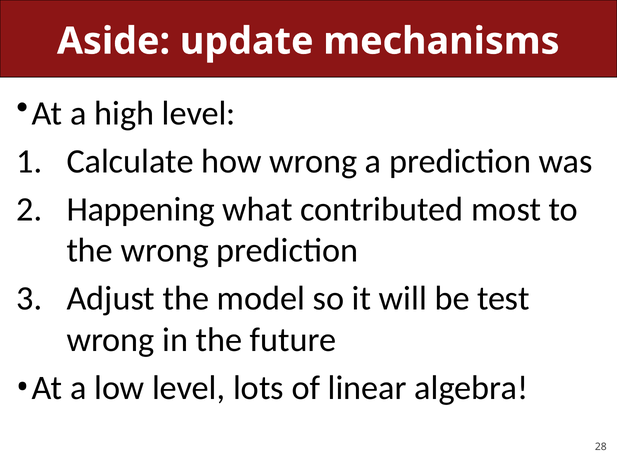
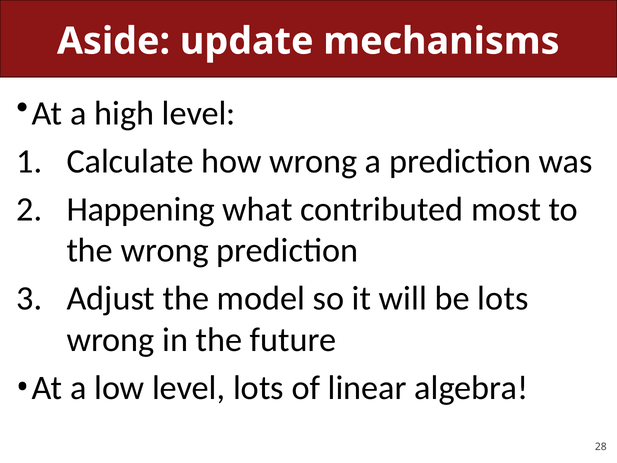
be test: test -> lots
